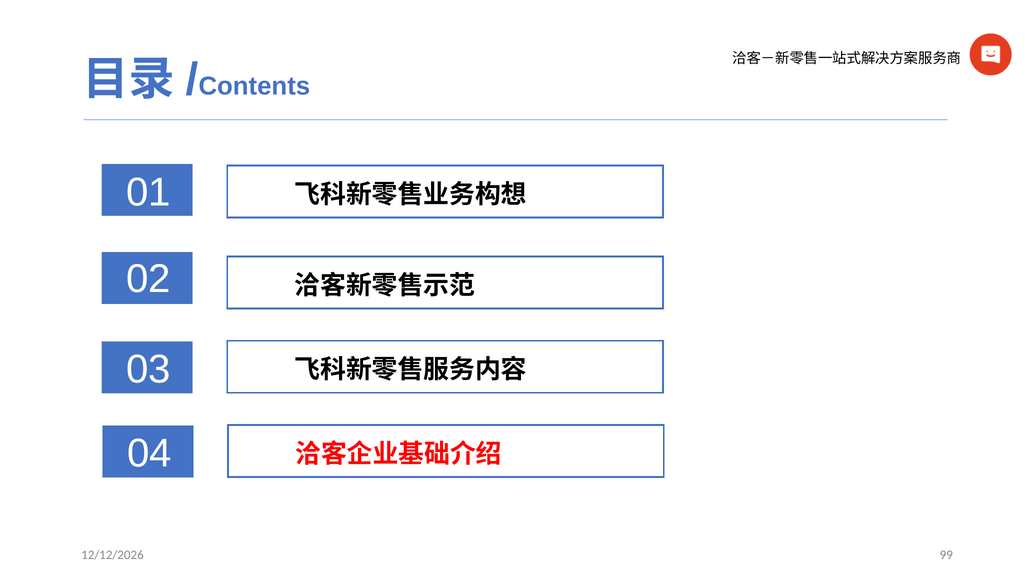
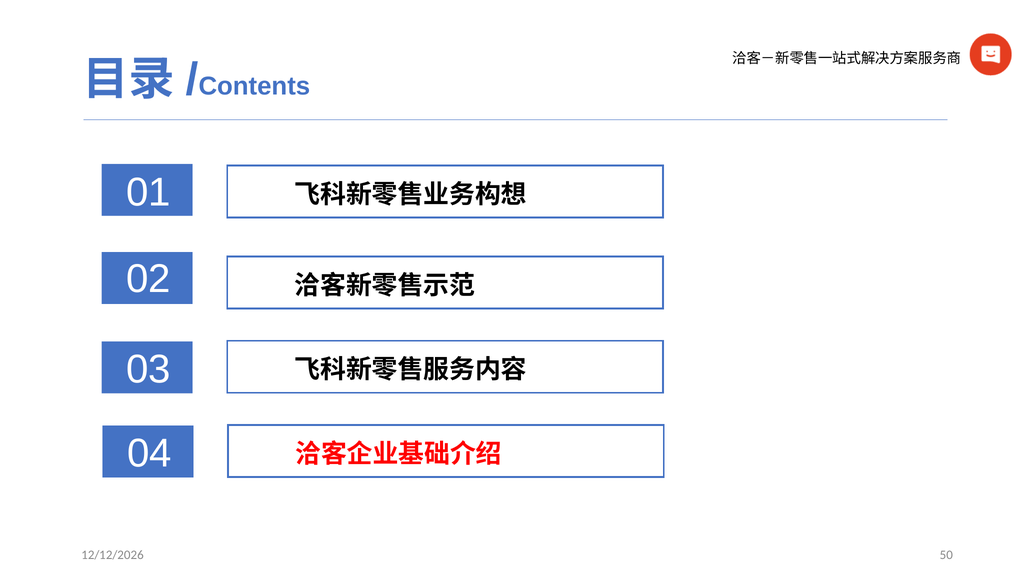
99: 99 -> 50
